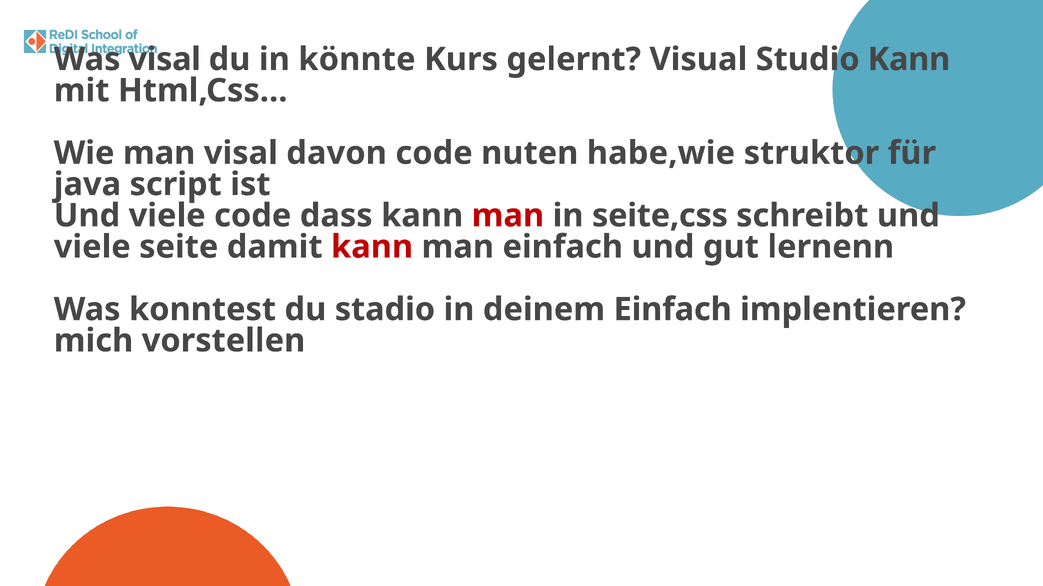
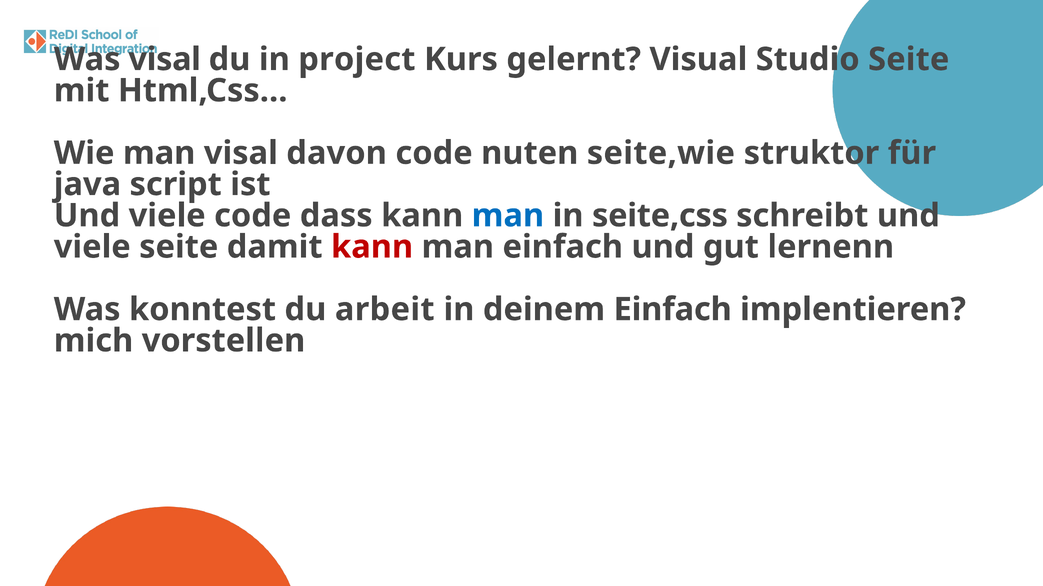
könnte: könnte -> project
Studio Kann: Kann -> Seite
habe,wie: habe,wie -> seite,wie
man at (508, 216) colour: red -> blue
stadio: stadio -> arbeit
